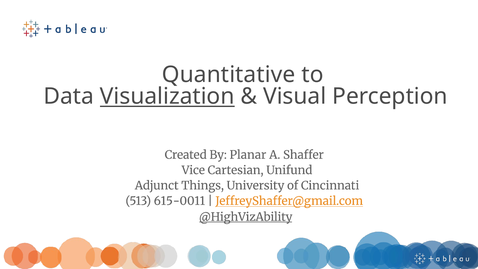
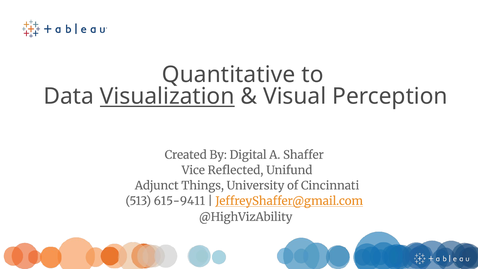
Planar: Planar -> Digital
Cartesian: Cartesian -> Reflected
615-0011: 615-0011 -> 615-9411
@HighVizAbility underline: present -> none
